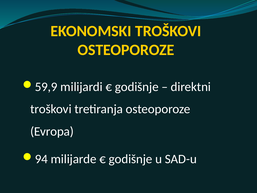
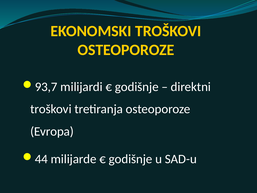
59,9: 59,9 -> 93,7
94: 94 -> 44
